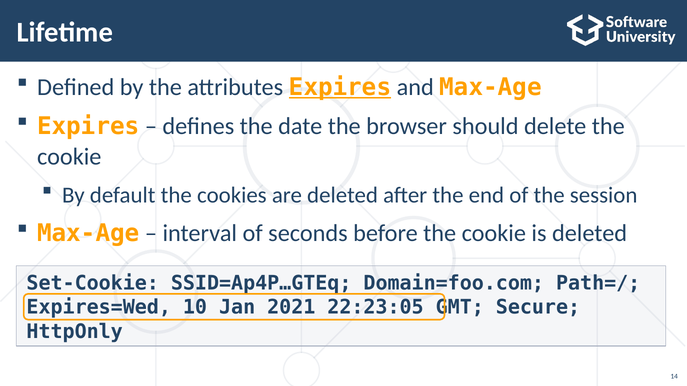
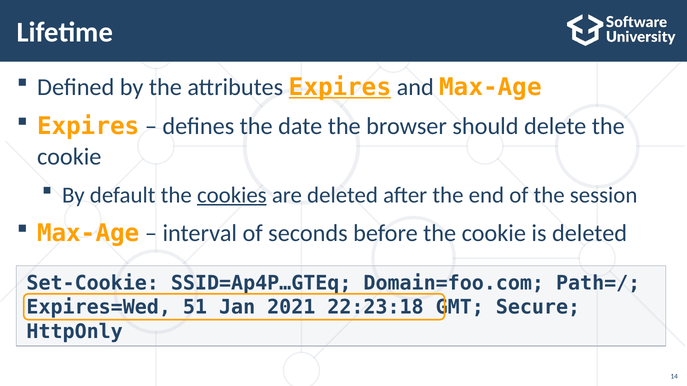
cookies underline: none -> present
10: 10 -> 51
22:23:05: 22:23:05 -> 22:23:18
